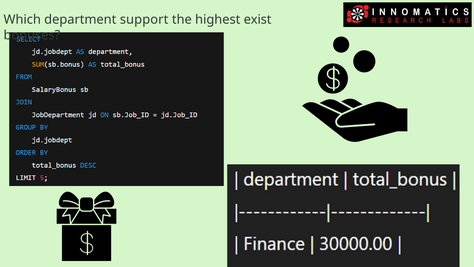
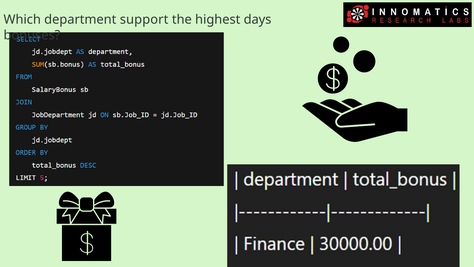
exist: exist -> days
